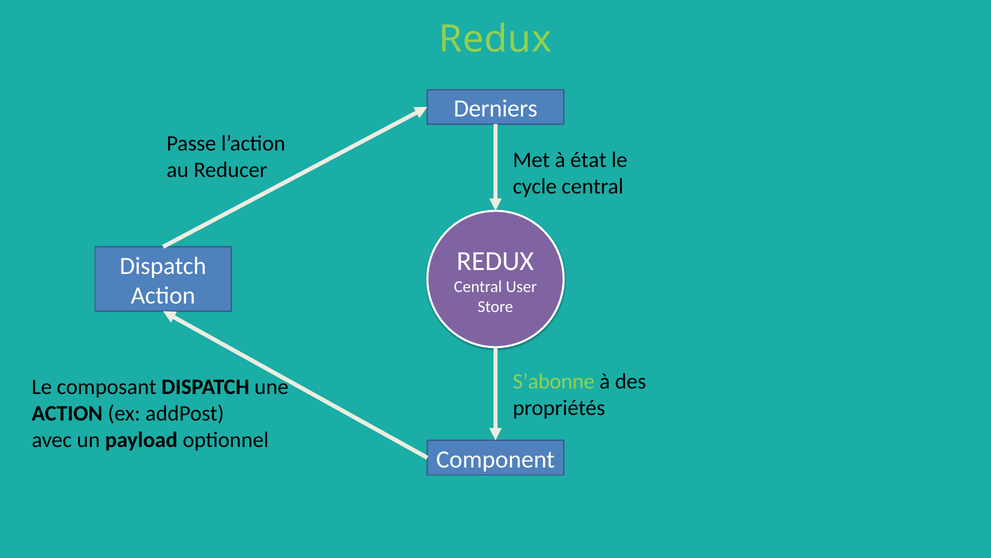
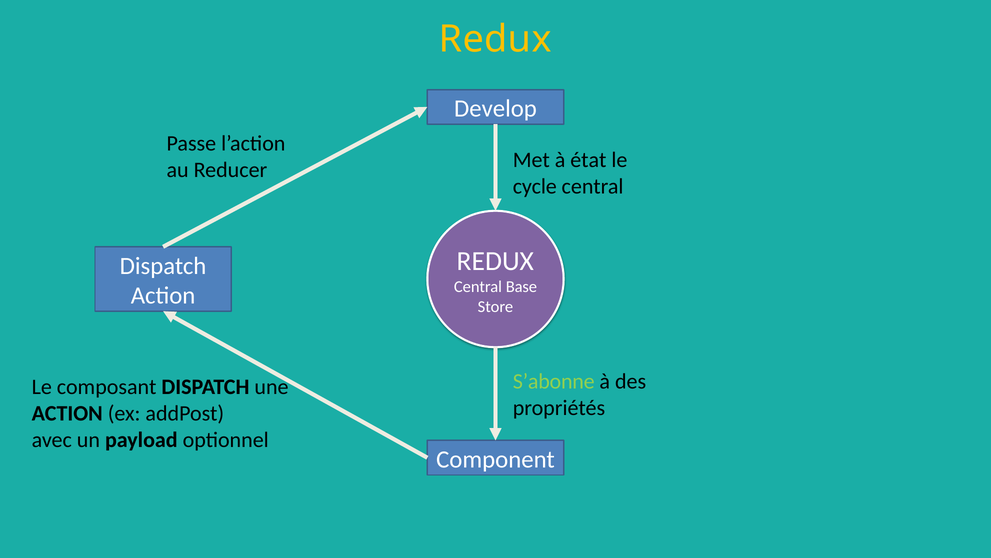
Redux at (495, 39) colour: light green -> yellow
Derniers: Derniers -> Develop
User: User -> Base
